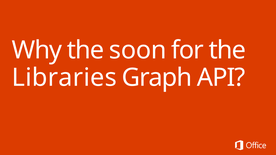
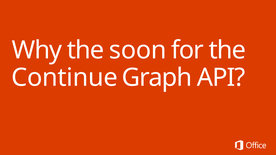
Libraries: Libraries -> Continue
